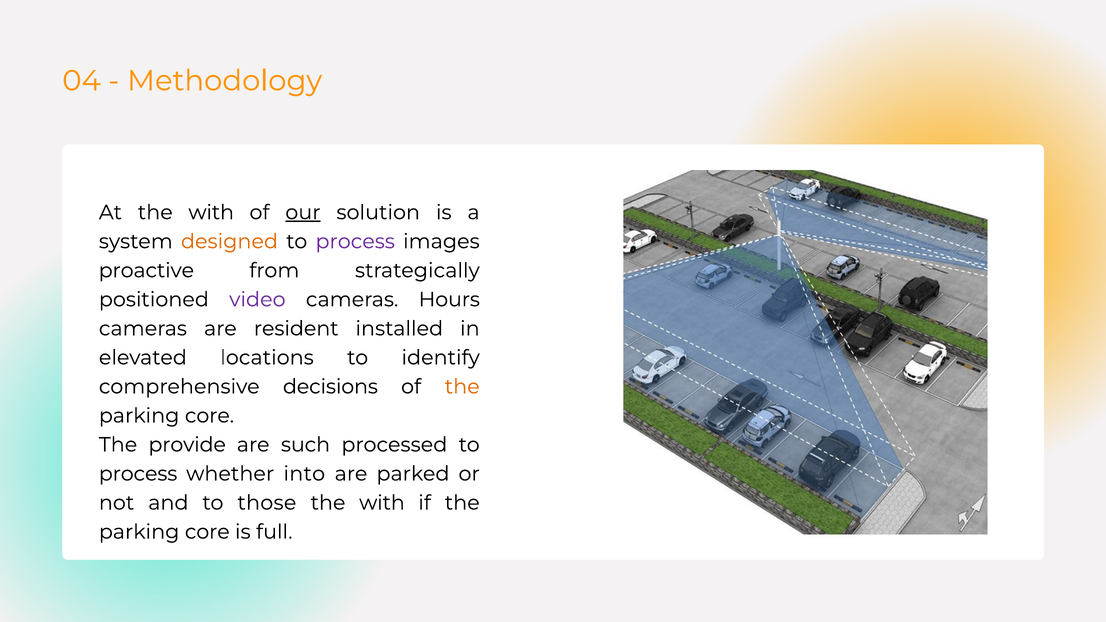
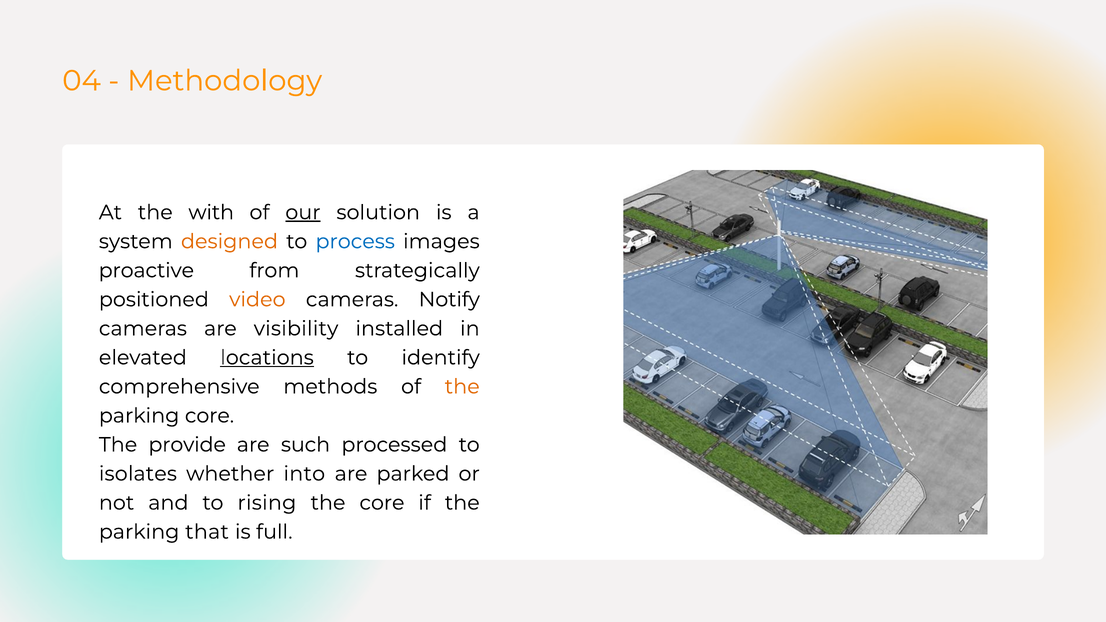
process at (355, 242) colour: purple -> blue
video colour: purple -> orange
Hours: Hours -> Notify
resident: resident -> visibility
locations underline: none -> present
decisions: decisions -> methods
process at (138, 474): process -> isolates
those: those -> rising
with at (382, 503): with -> core
core at (207, 532): core -> that
